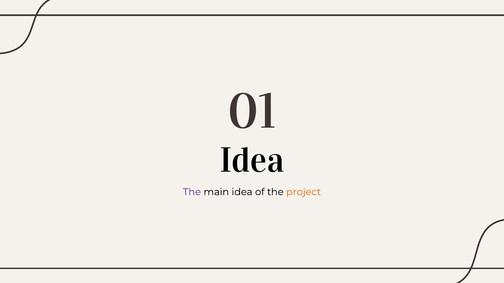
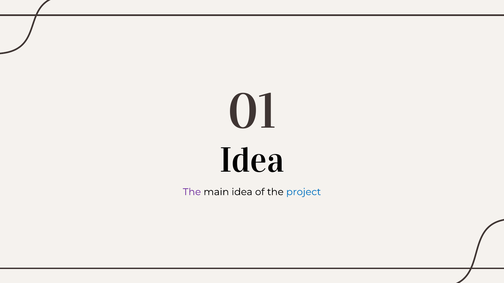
project colour: orange -> blue
